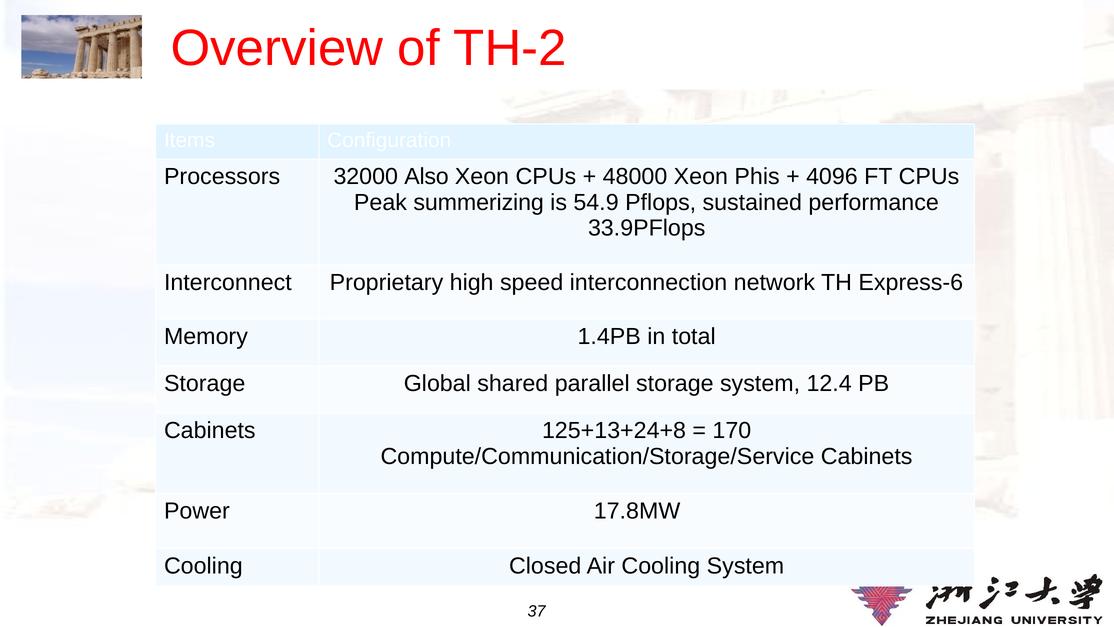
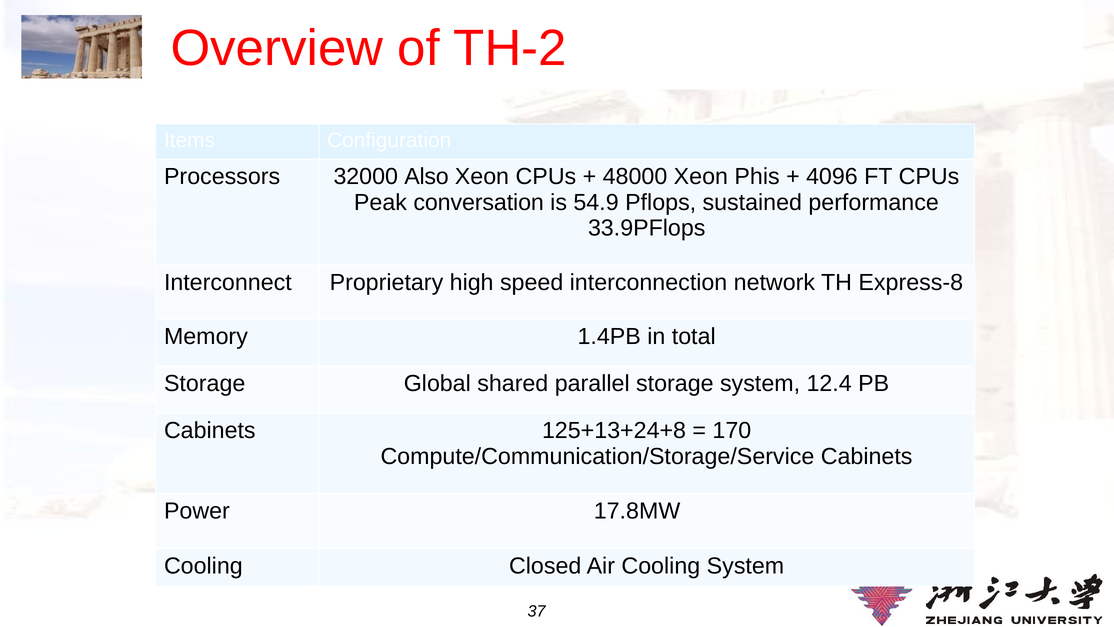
summerizing: summerizing -> conversation
Express-6: Express-6 -> Express-8
